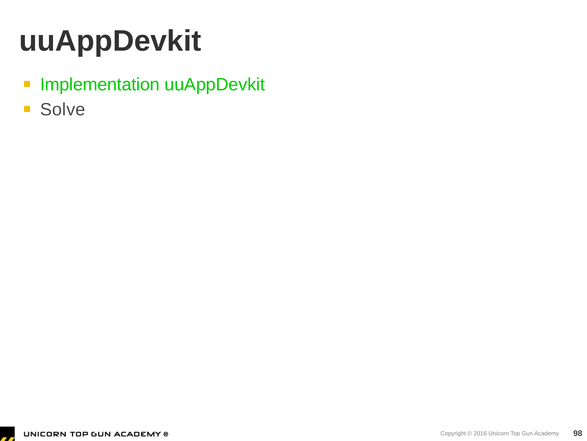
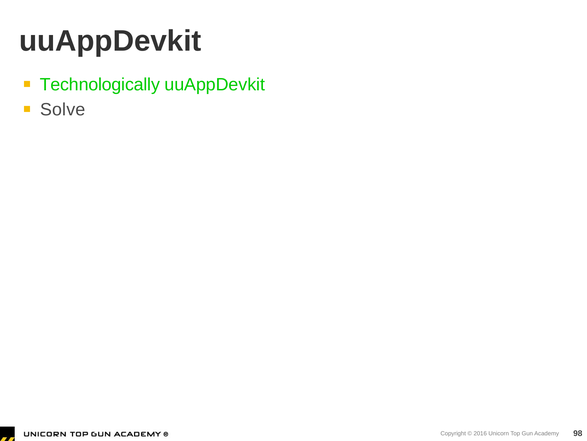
Implementation: Implementation -> Technologically
